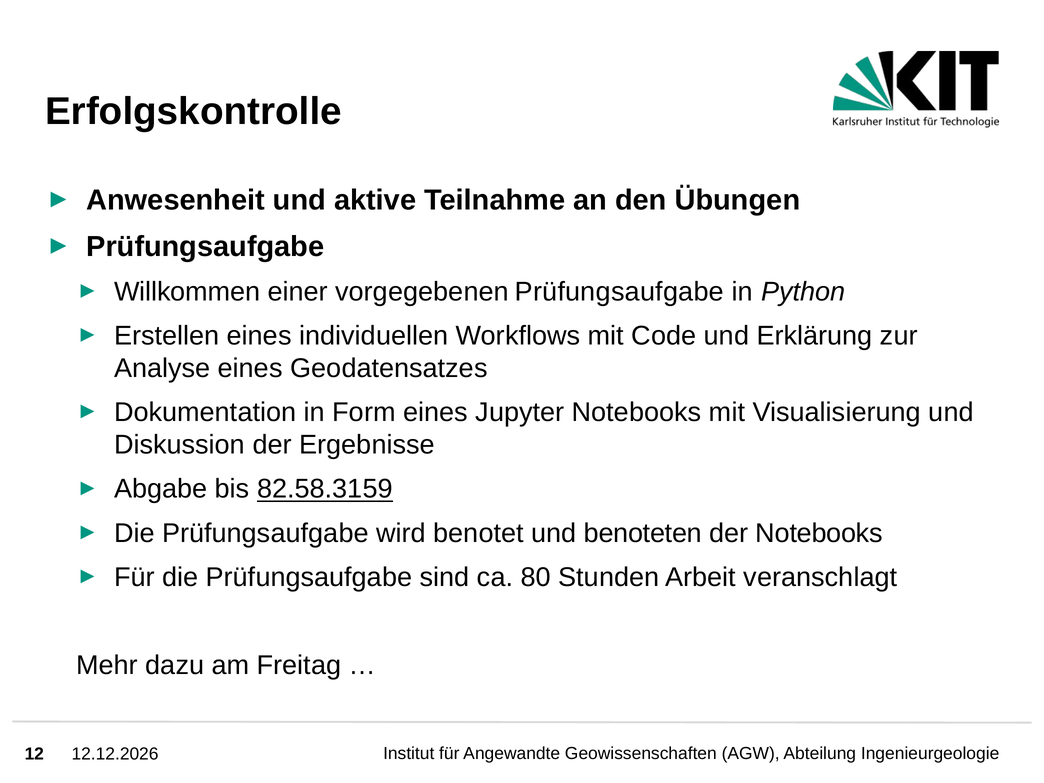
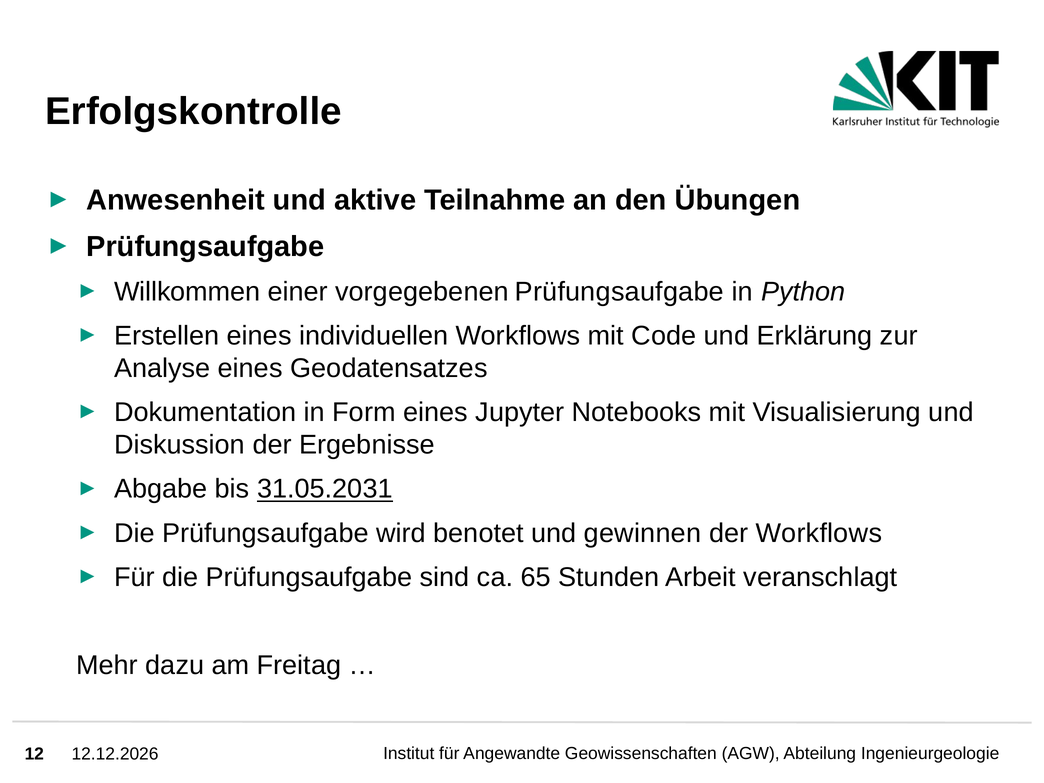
82.58.3159: 82.58.3159 -> 31.05.2031
benoteten: benoteten -> gewinnen
der Notebooks: Notebooks -> Workflows
80: 80 -> 65
